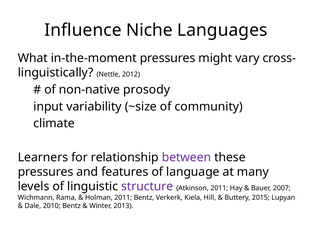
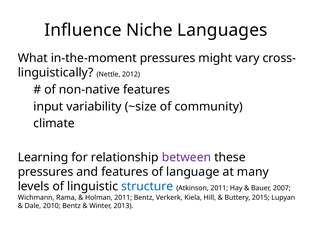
non-native prosody: prosody -> features
Learners: Learners -> Learning
structure colour: purple -> blue
